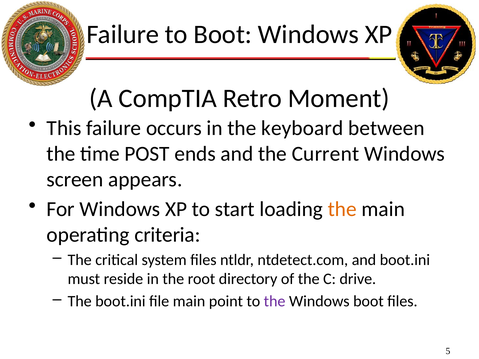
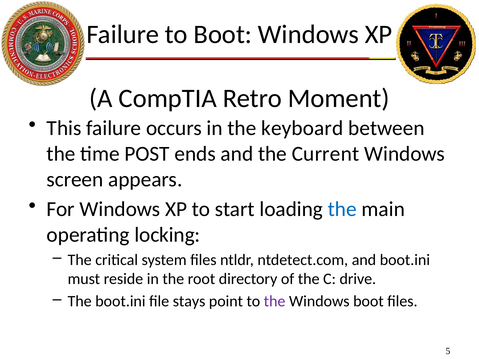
the at (342, 209) colour: orange -> blue
criteria: criteria -> locking
file main: main -> stays
